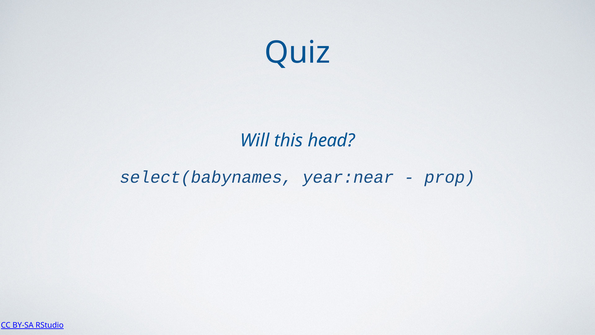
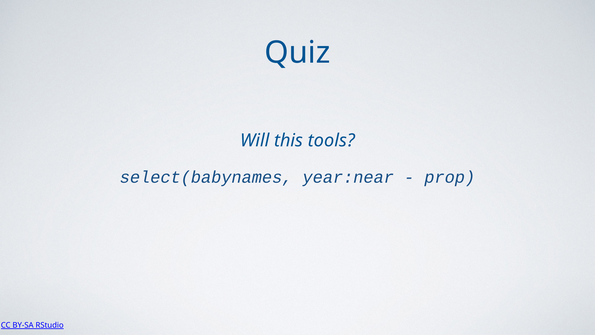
head: head -> tools
